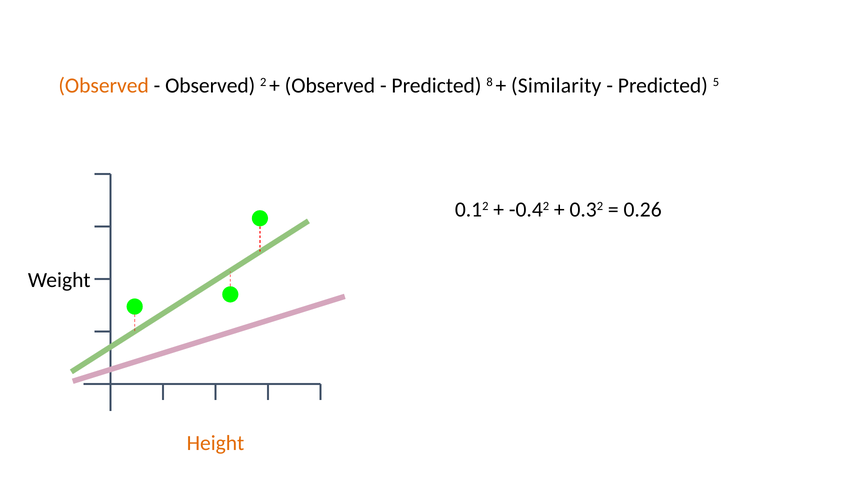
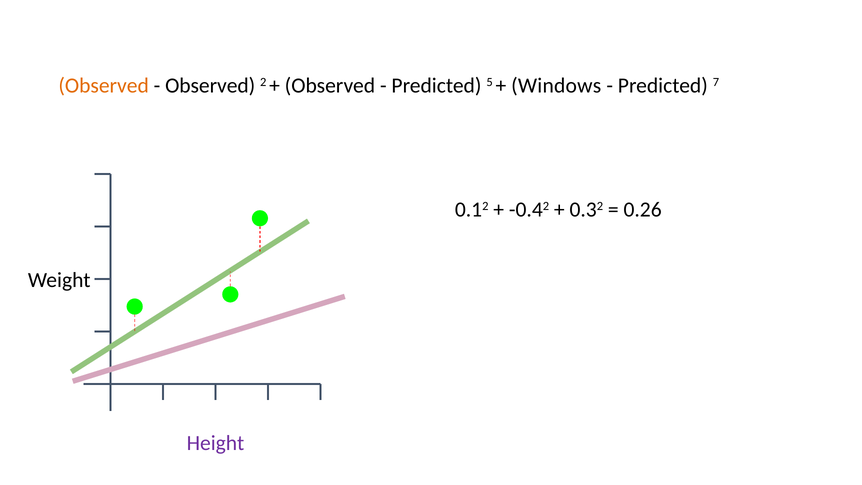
8: 8 -> 5
Similarity: Similarity -> Windows
5: 5 -> 7
Height colour: orange -> purple
